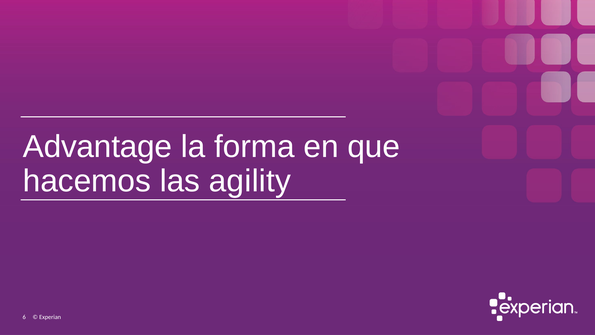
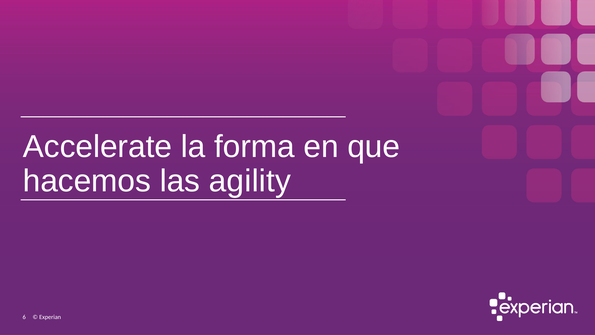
Advantage: Advantage -> Accelerate
